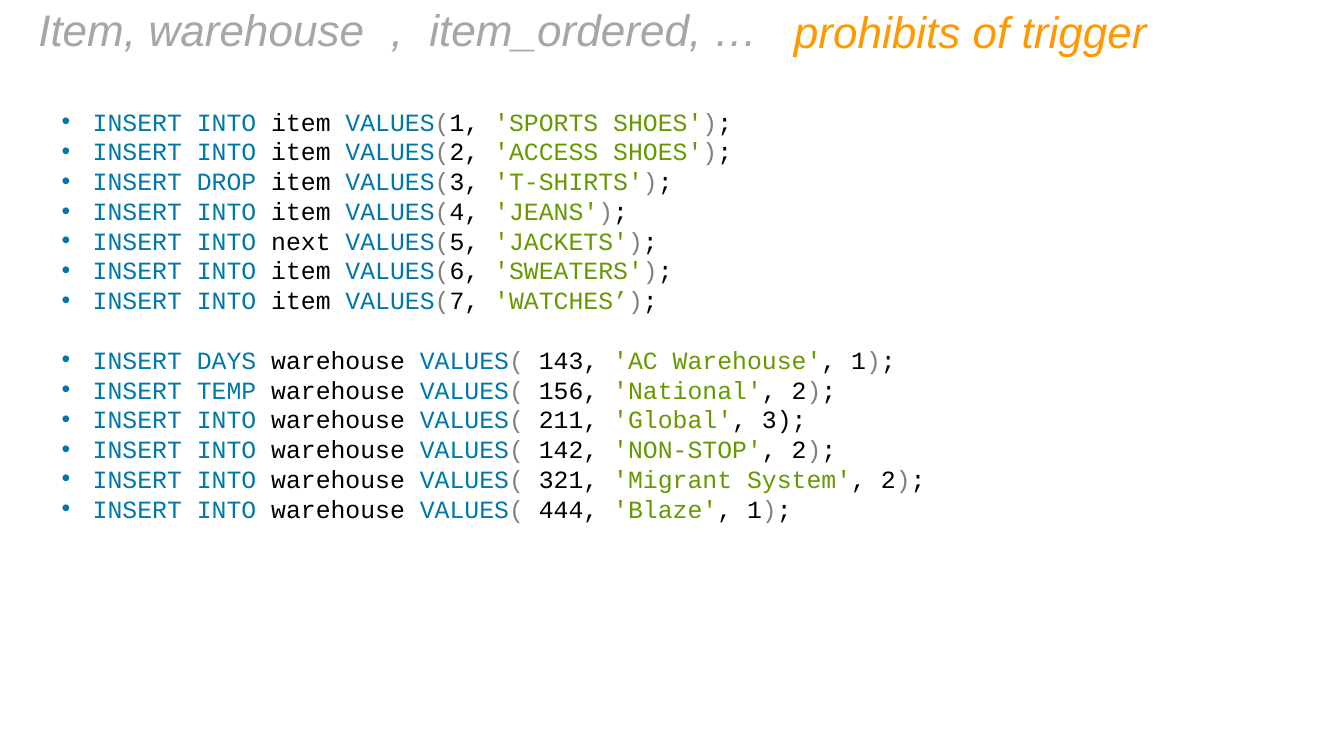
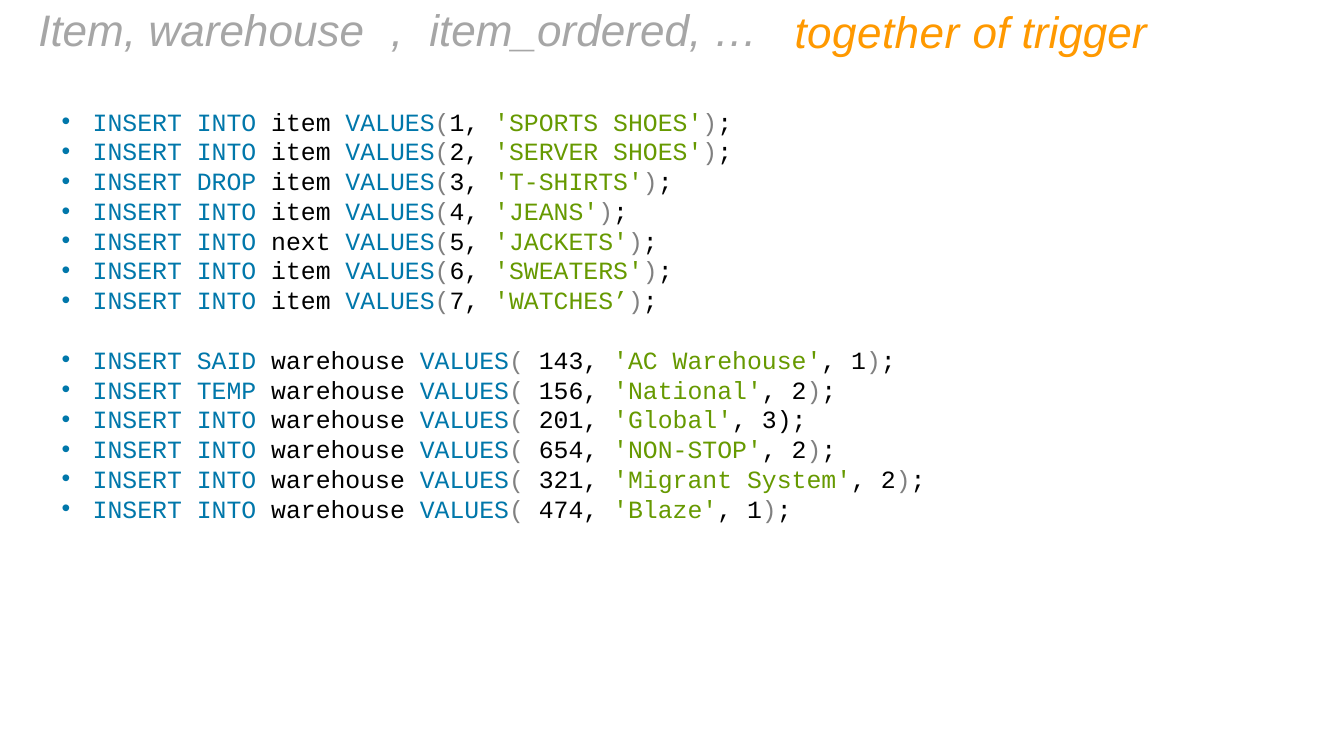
prohibits: prohibits -> together
ACCESS: ACCESS -> SERVER
DAYS: DAYS -> SAID
211: 211 -> 201
142: 142 -> 654
444: 444 -> 474
